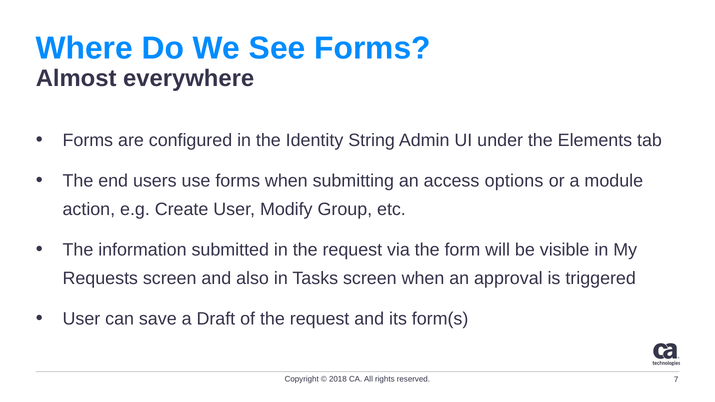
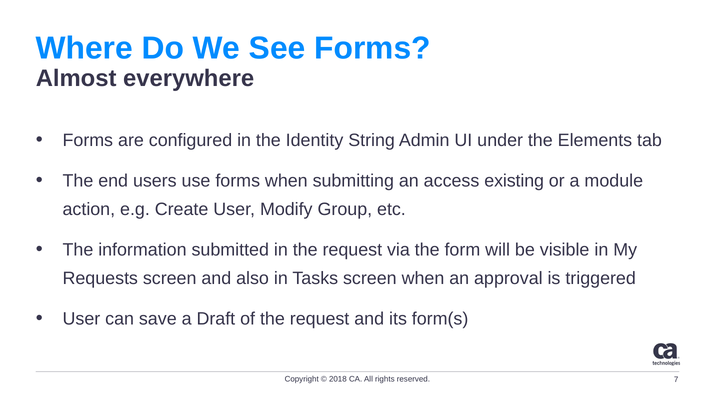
options: options -> existing
